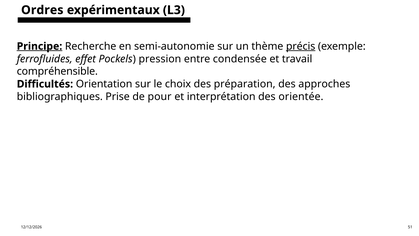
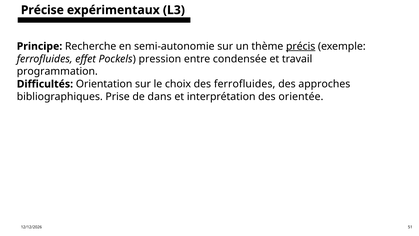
Ordres: Ordres -> Précise
Principe underline: present -> none
compréhensible: compréhensible -> programmation
des préparation: préparation -> ferrofluides
pour: pour -> dans
